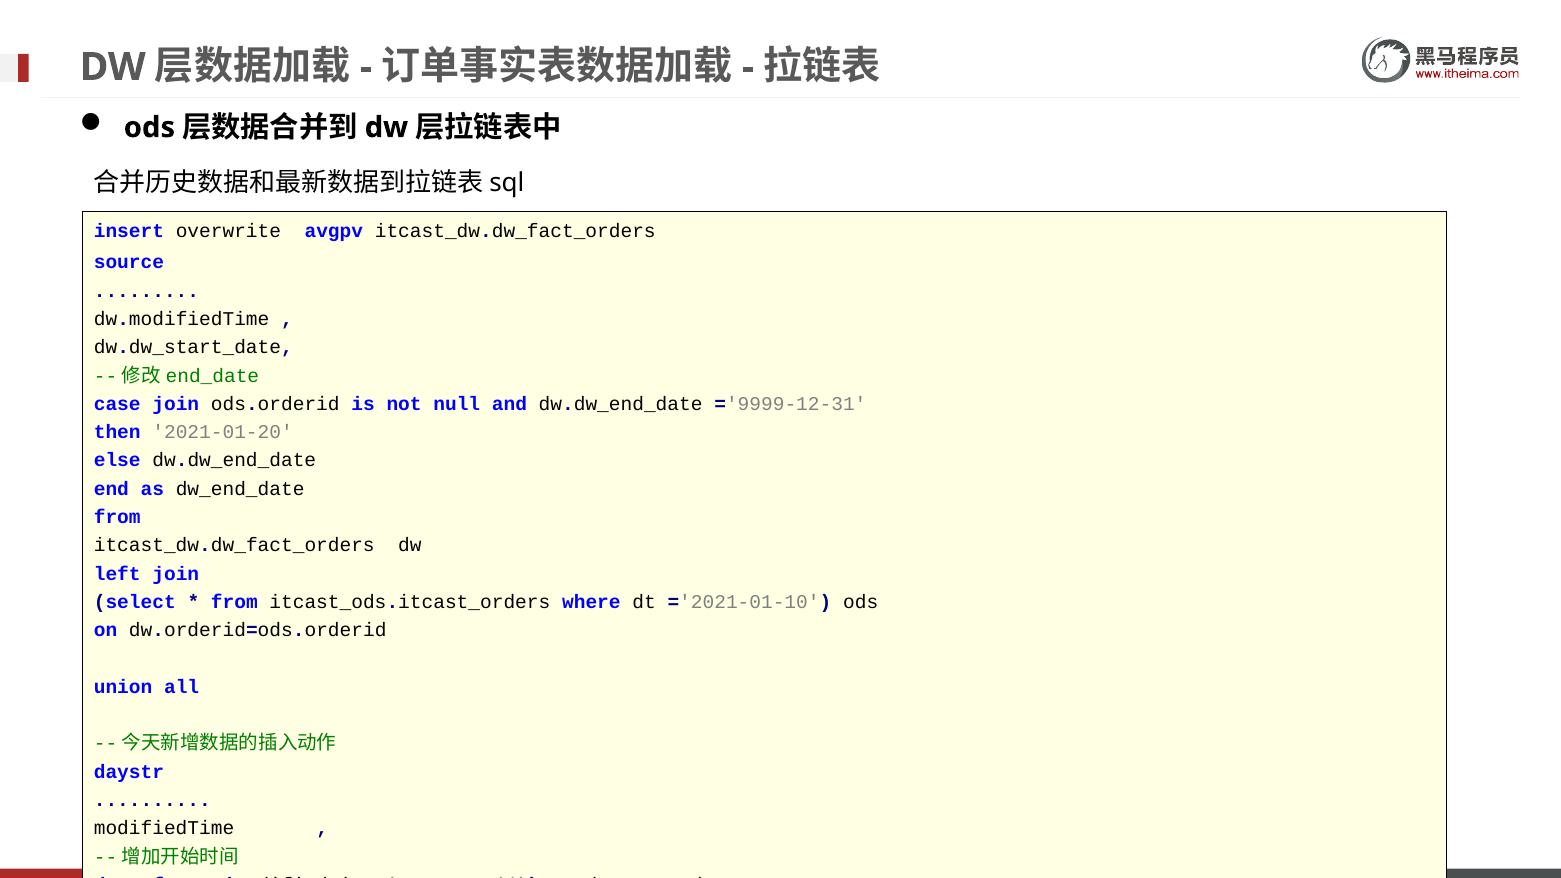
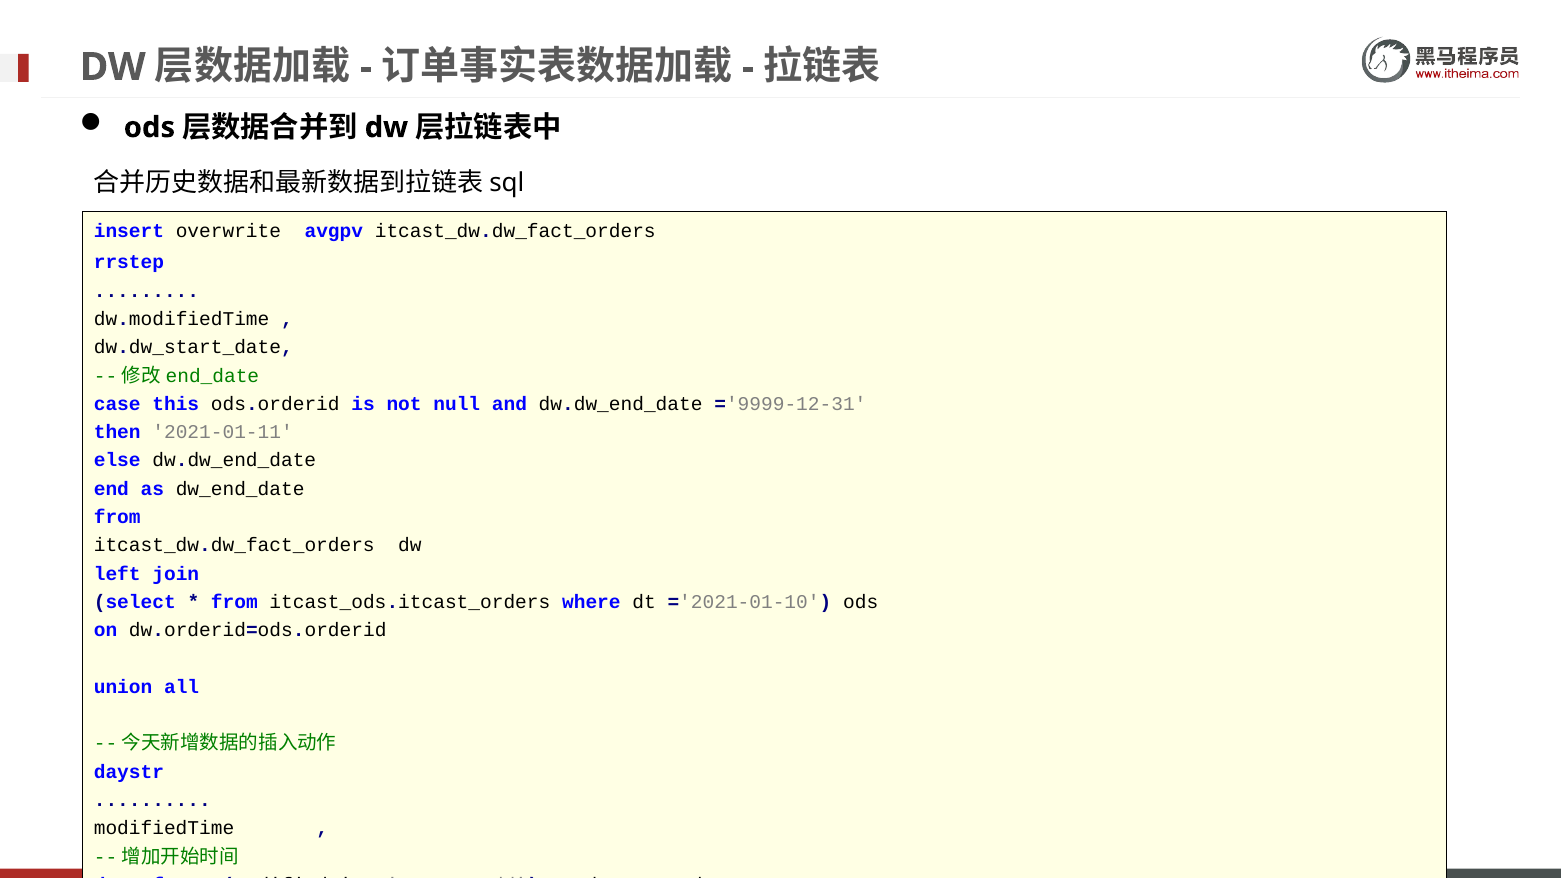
source: source -> rrstep
case join: join -> this
2021-01-20: 2021-01-20 -> 2021-01-11
